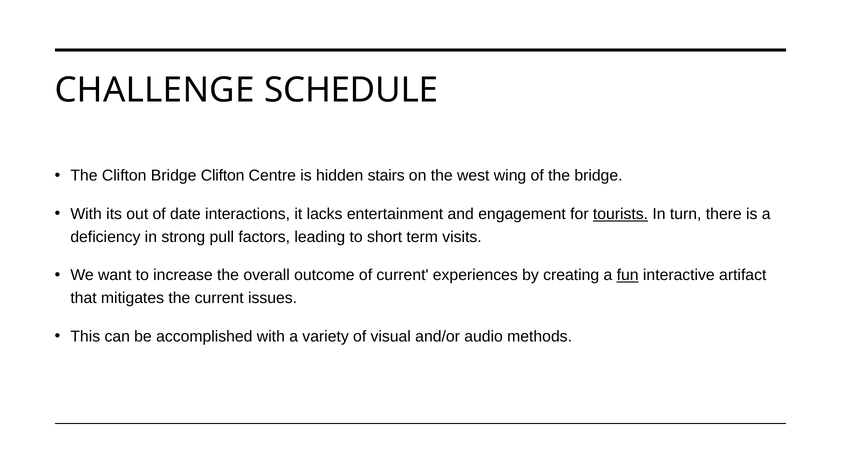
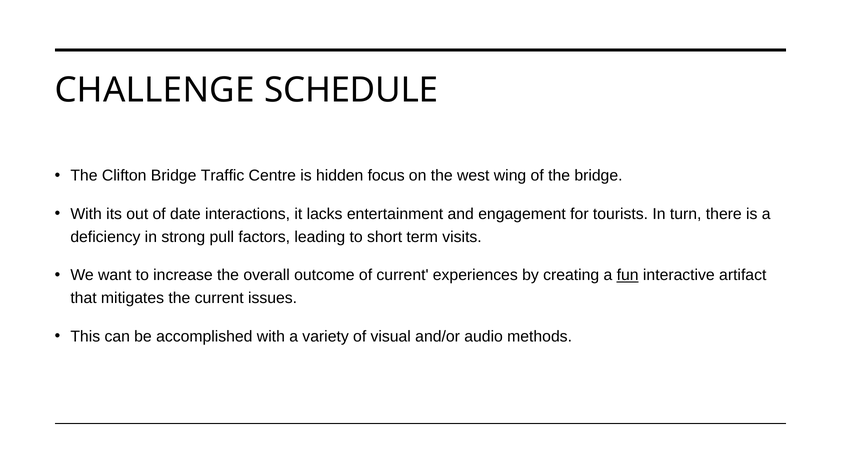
Bridge Clifton: Clifton -> Traffic
stairs: stairs -> focus
tourists underline: present -> none
